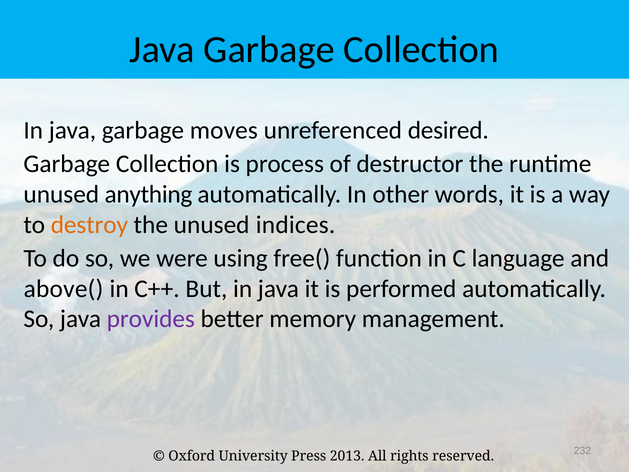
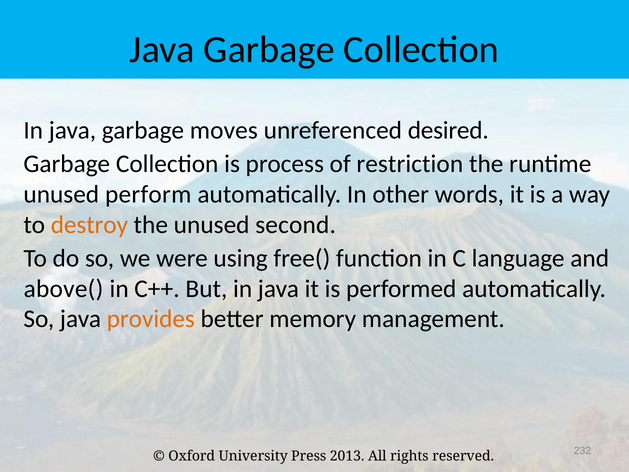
destructor: destructor -> restriction
anything: anything -> perform
indices: indices -> second
provides colour: purple -> orange
